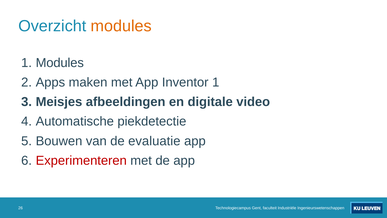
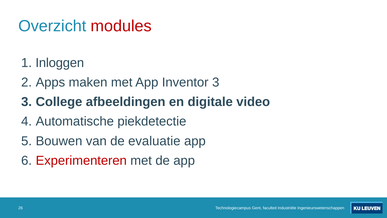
modules at (121, 26) colour: orange -> red
Modules at (60, 63): Modules -> Inloggen
Inventor 1: 1 -> 3
Meisjes: Meisjes -> College
